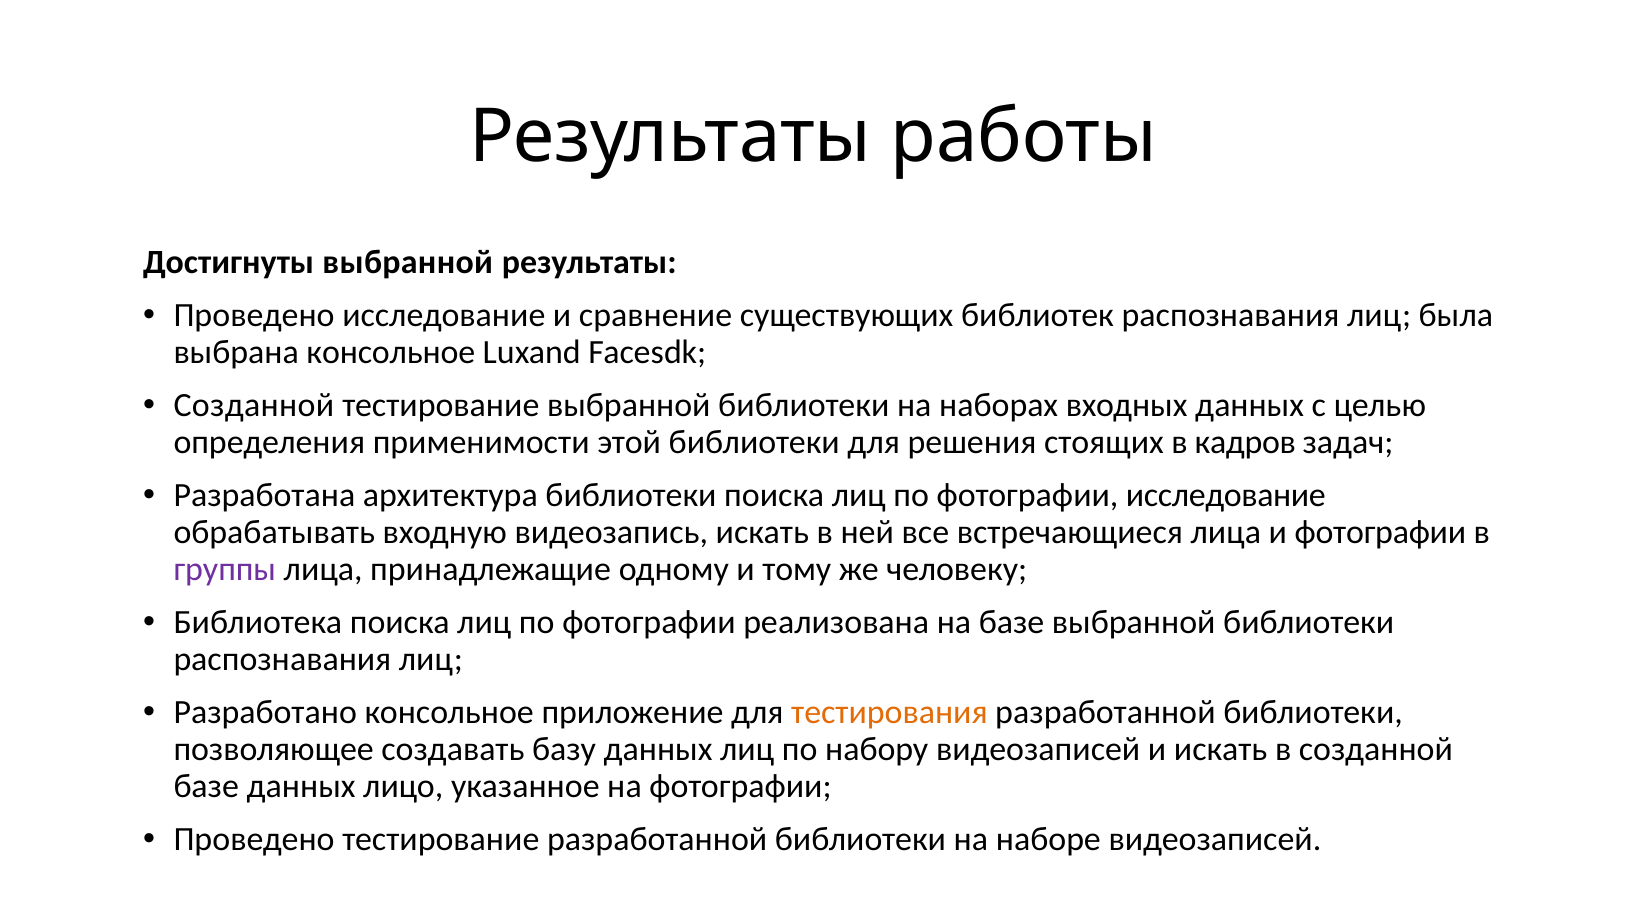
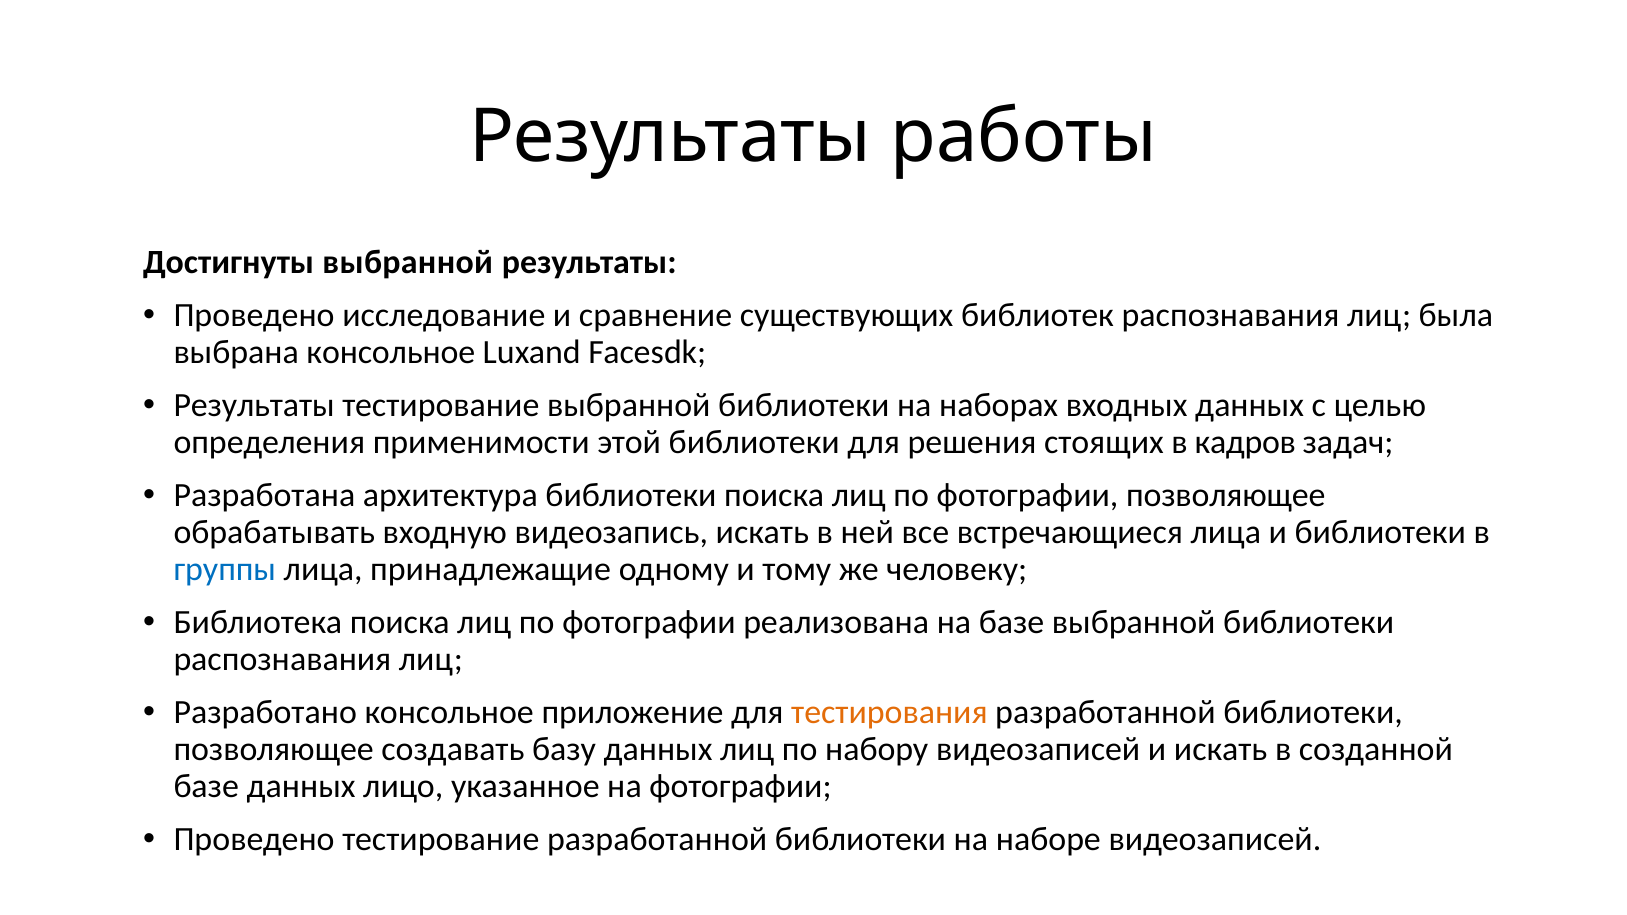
Созданной at (254, 406): Созданной -> Результаты
фотографии исследование: исследование -> позволяющее
и фотографии: фотографии -> библиотеки
группы colour: purple -> blue
